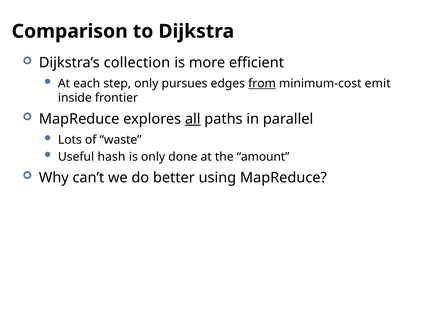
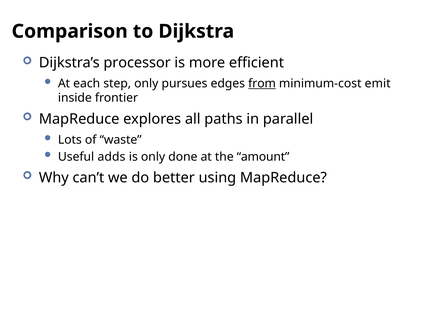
collection: collection -> processor
all underline: present -> none
hash: hash -> adds
